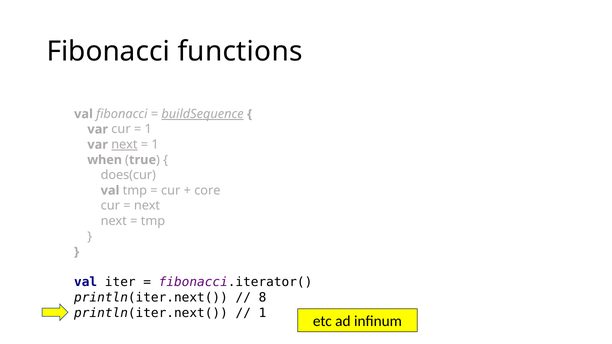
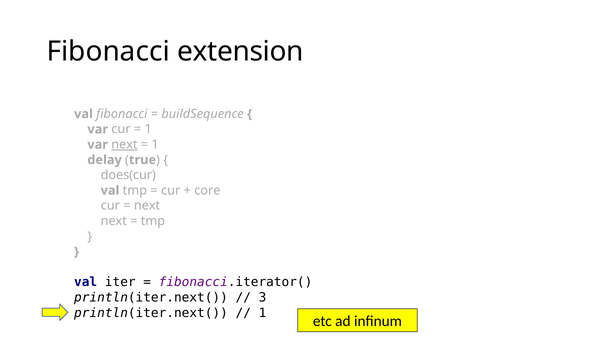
functions: functions -> extension
buildSequence underline: present -> none
when: when -> delay
8: 8 -> 3
